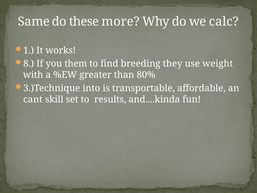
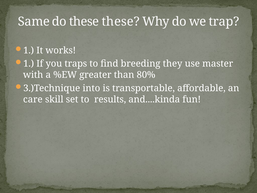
these more: more -> these
calc: calc -> trap
8 at (29, 64): 8 -> 1
them: them -> traps
weight: weight -> master
cant: cant -> care
